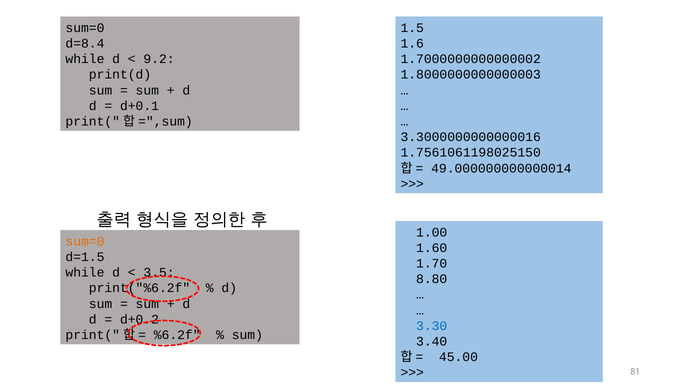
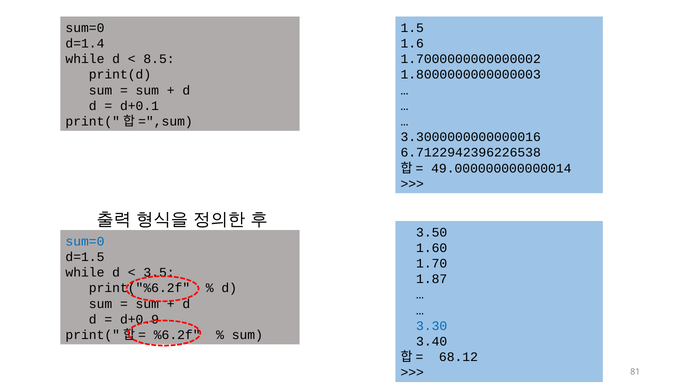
d=8.4: d=8.4 -> d=1.4
9.2: 9.2 -> 8.5
1.7561061198025150: 1.7561061198025150 -> 6.7122942396226538
1.00: 1.00 -> 3.50
sum=0 at (85, 241) colour: orange -> blue
8.80: 8.80 -> 1.87
d+0.2: d+0.2 -> d+0.9
45.00: 45.00 -> 68.12
